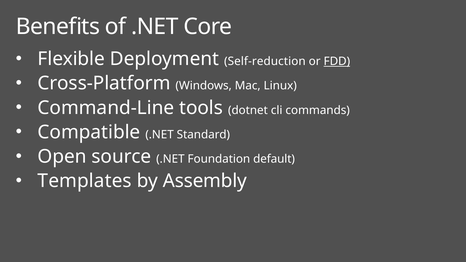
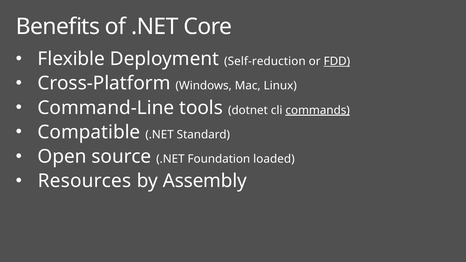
commands underline: none -> present
default: default -> loaded
Templates: Templates -> Resources
